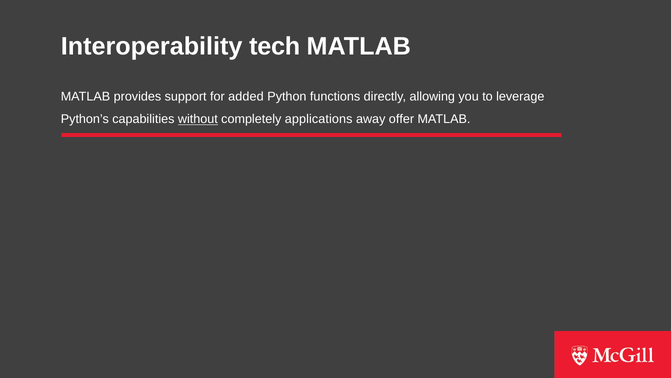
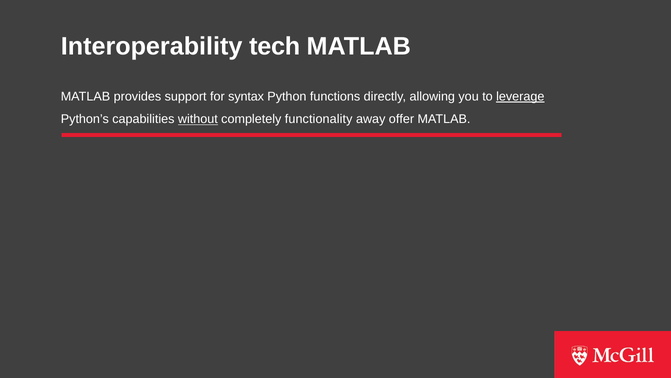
added: added -> syntax
leverage underline: none -> present
applications: applications -> functionality
